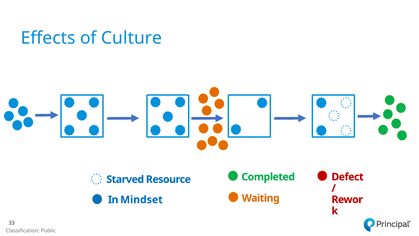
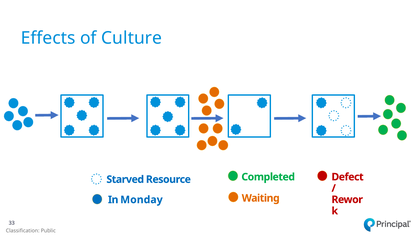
Mindset: Mindset -> Monday
